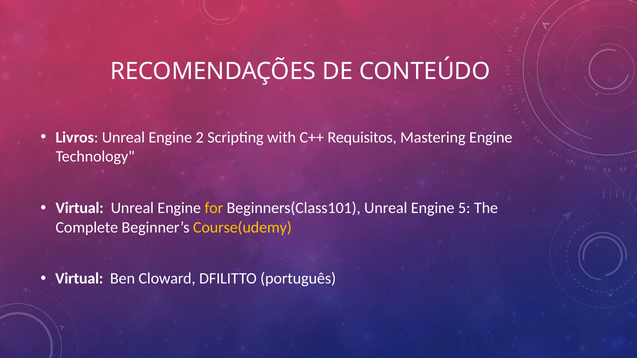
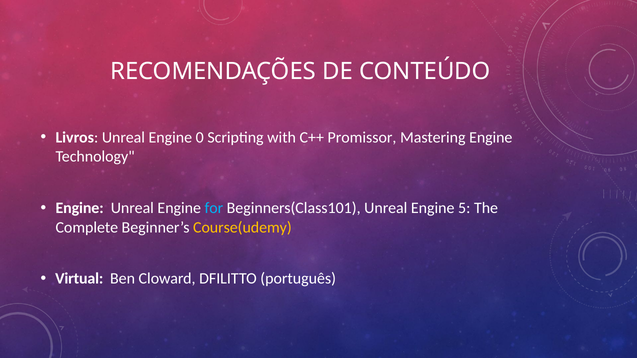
2: 2 -> 0
Requisitos: Requisitos -> Promissor
Virtual at (80, 208): Virtual -> Engine
for colour: yellow -> light blue
